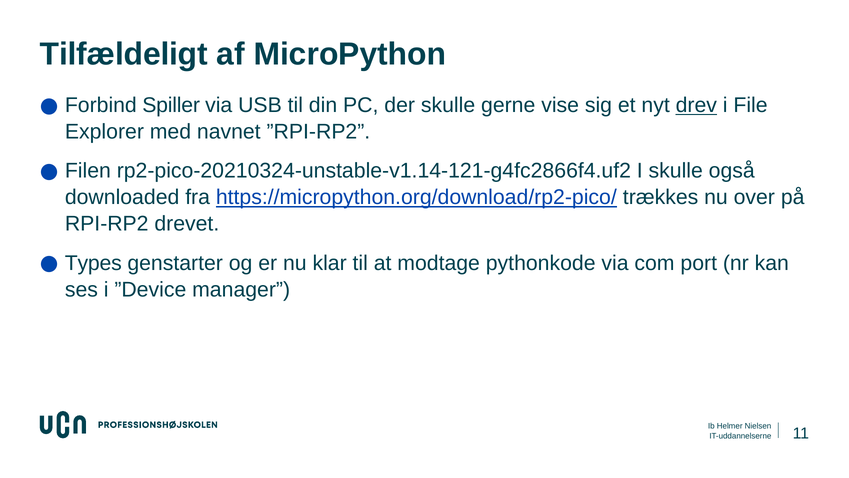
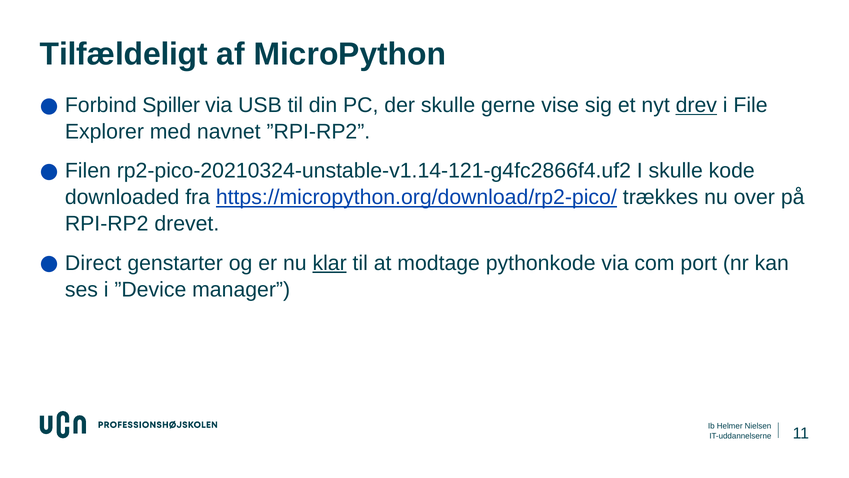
også: også -> kode
Types: Types -> Direct
klar underline: none -> present
